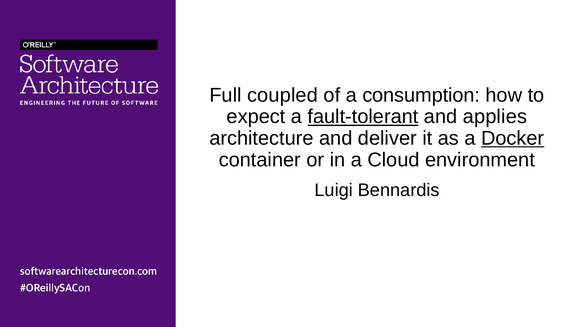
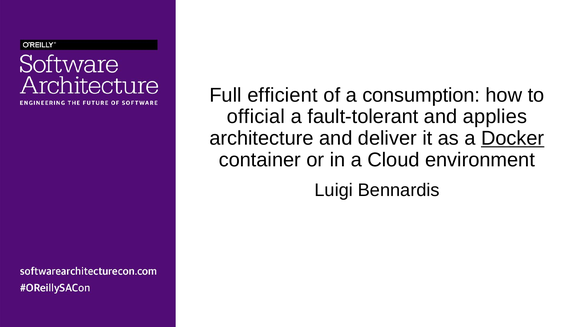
coupled: coupled -> efficient
expect: expect -> official
fault-tolerant underline: present -> none
